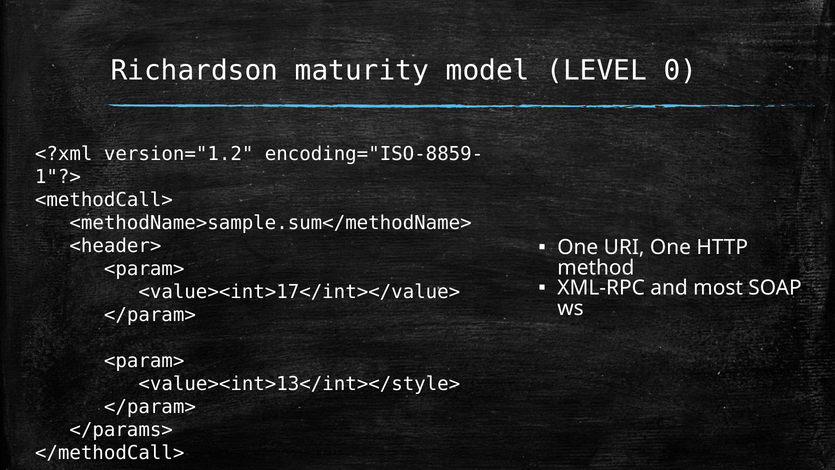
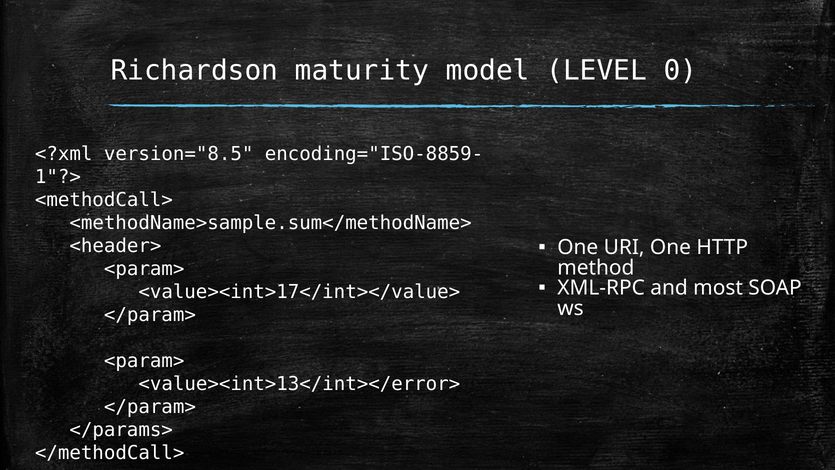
version="1.2: version="1.2 -> version="8.5
<value><int>13</int></style>: <value><int>13</int></style> -> <value><int>13</int></error>
